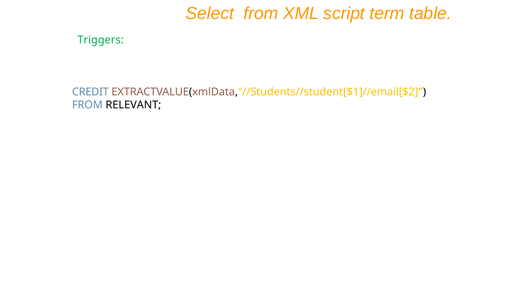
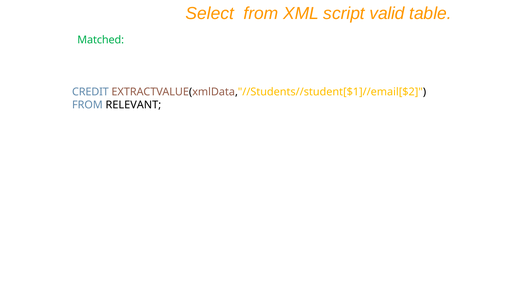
term: term -> valid
Triggers: Triggers -> Matched
